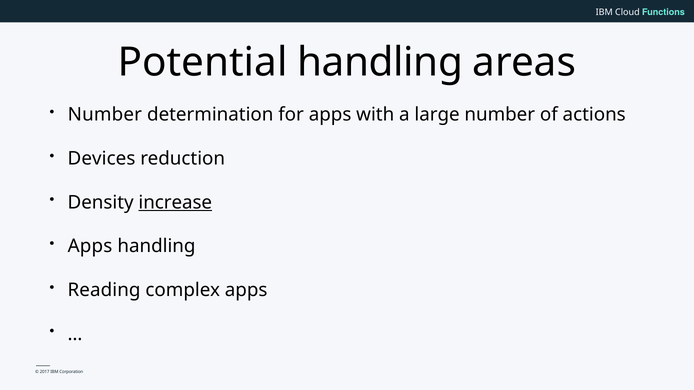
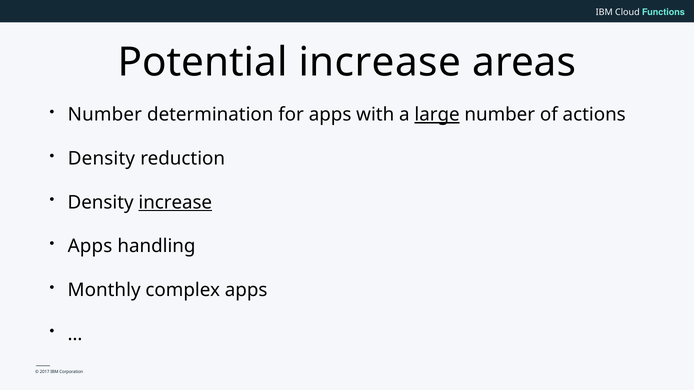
Potential handling: handling -> increase
large underline: none -> present
Devices at (101, 159): Devices -> Density
Reading: Reading -> Monthly
